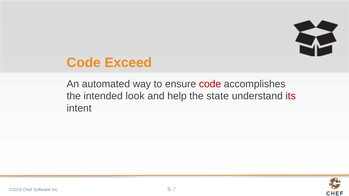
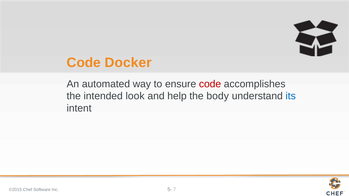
Exceed: Exceed -> Docker
state: state -> body
its colour: red -> blue
